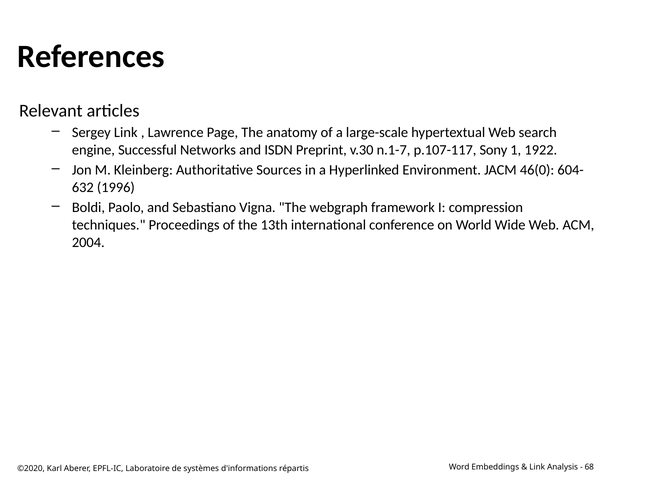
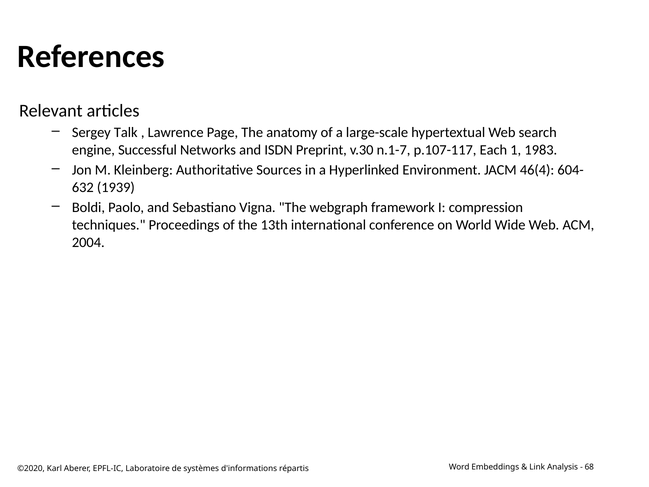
Sergey Link: Link -> Talk
Sony: Sony -> Each
1922: 1922 -> 1983
46(0: 46(0 -> 46(4
1996: 1996 -> 1939
